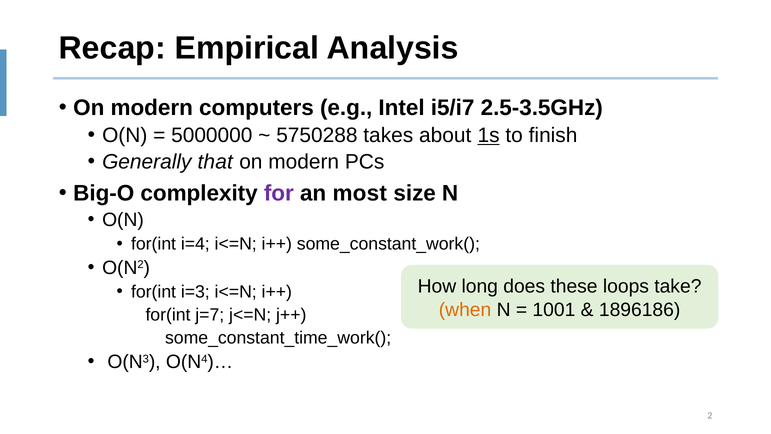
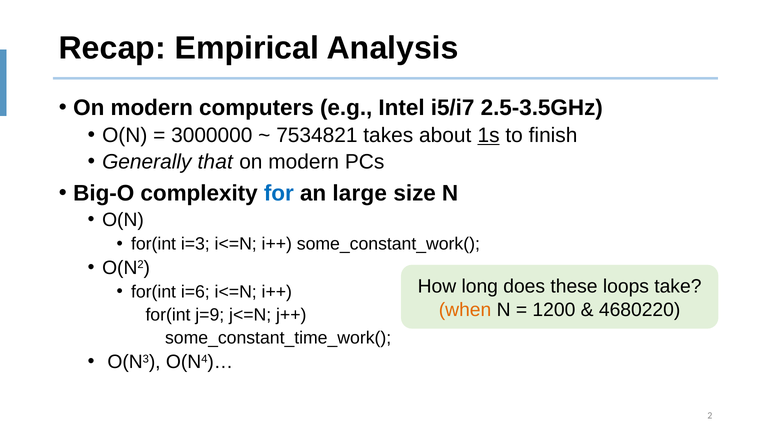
5000000: 5000000 -> 3000000
5750288: 5750288 -> 7534821
for colour: purple -> blue
most: most -> large
i=4: i=4 -> i=3
i=3: i=3 -> i=6
1001: 1001 -> 1200
1896186: 1896186 -> 4680220
j=7: j=7 -> j=9
